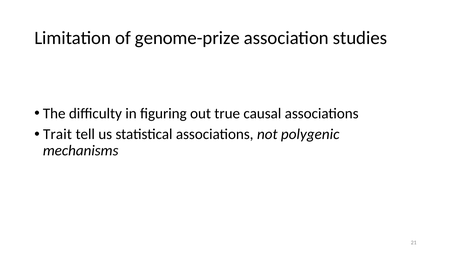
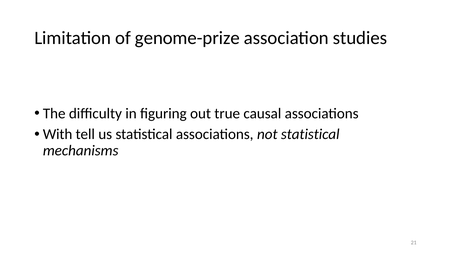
Trait: Trait -> With
not polygenic: polygenic -> statistical
